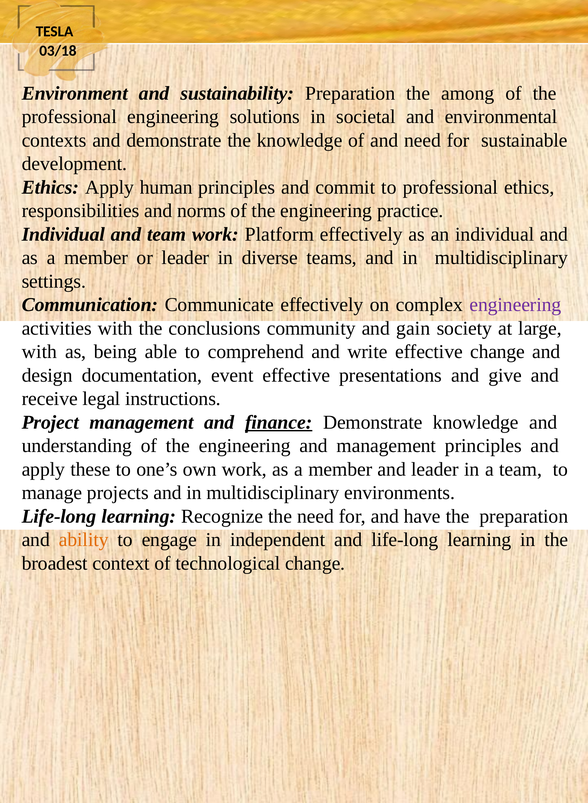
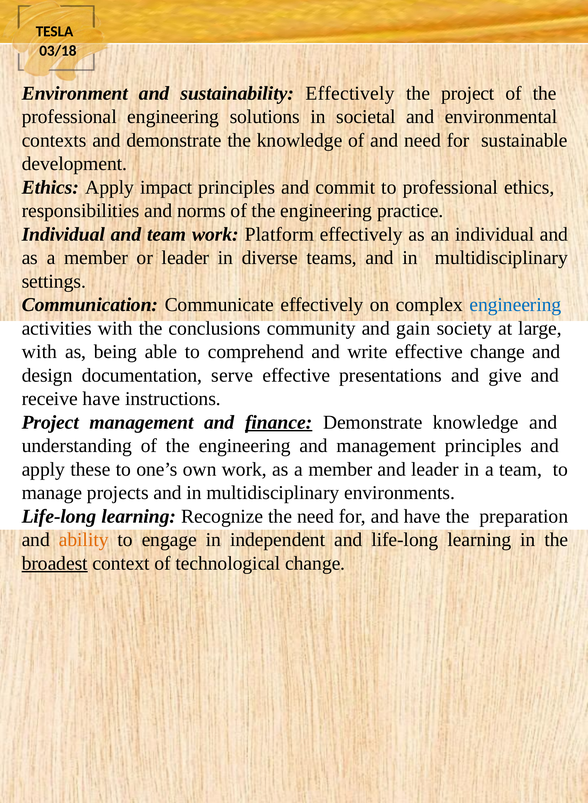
sustainability Preparation: Preparation -> Effectively
the among: among -> project
human: human -> impact
engineering at (515, 305) colour: purple -> blue
event: event -> serve
receive legal: legal -> have
broadest underline: none -> present
